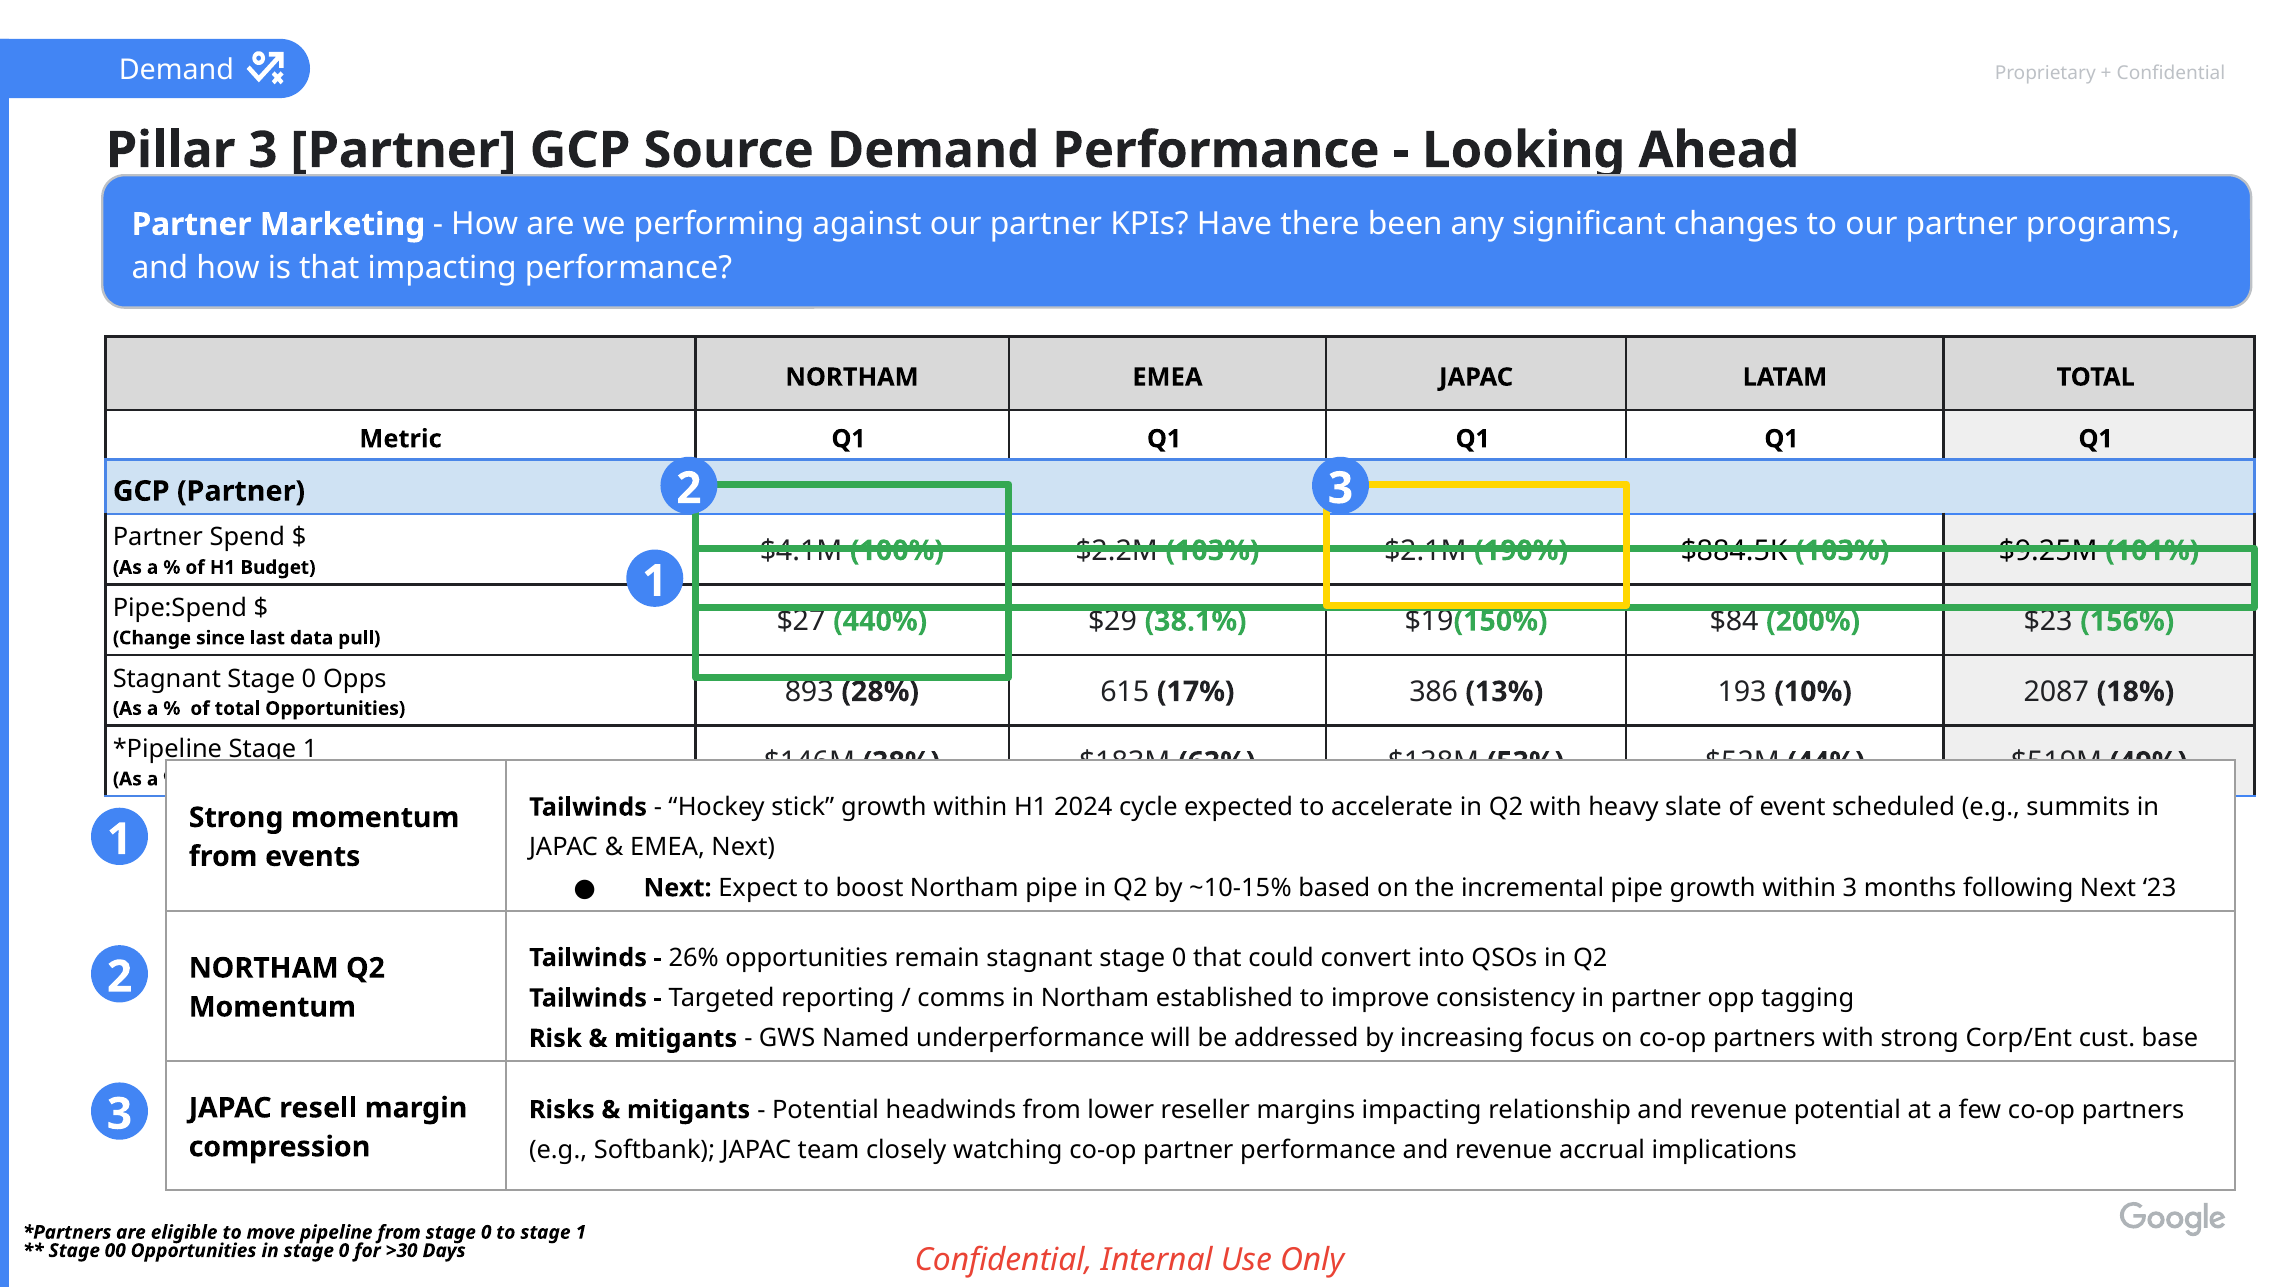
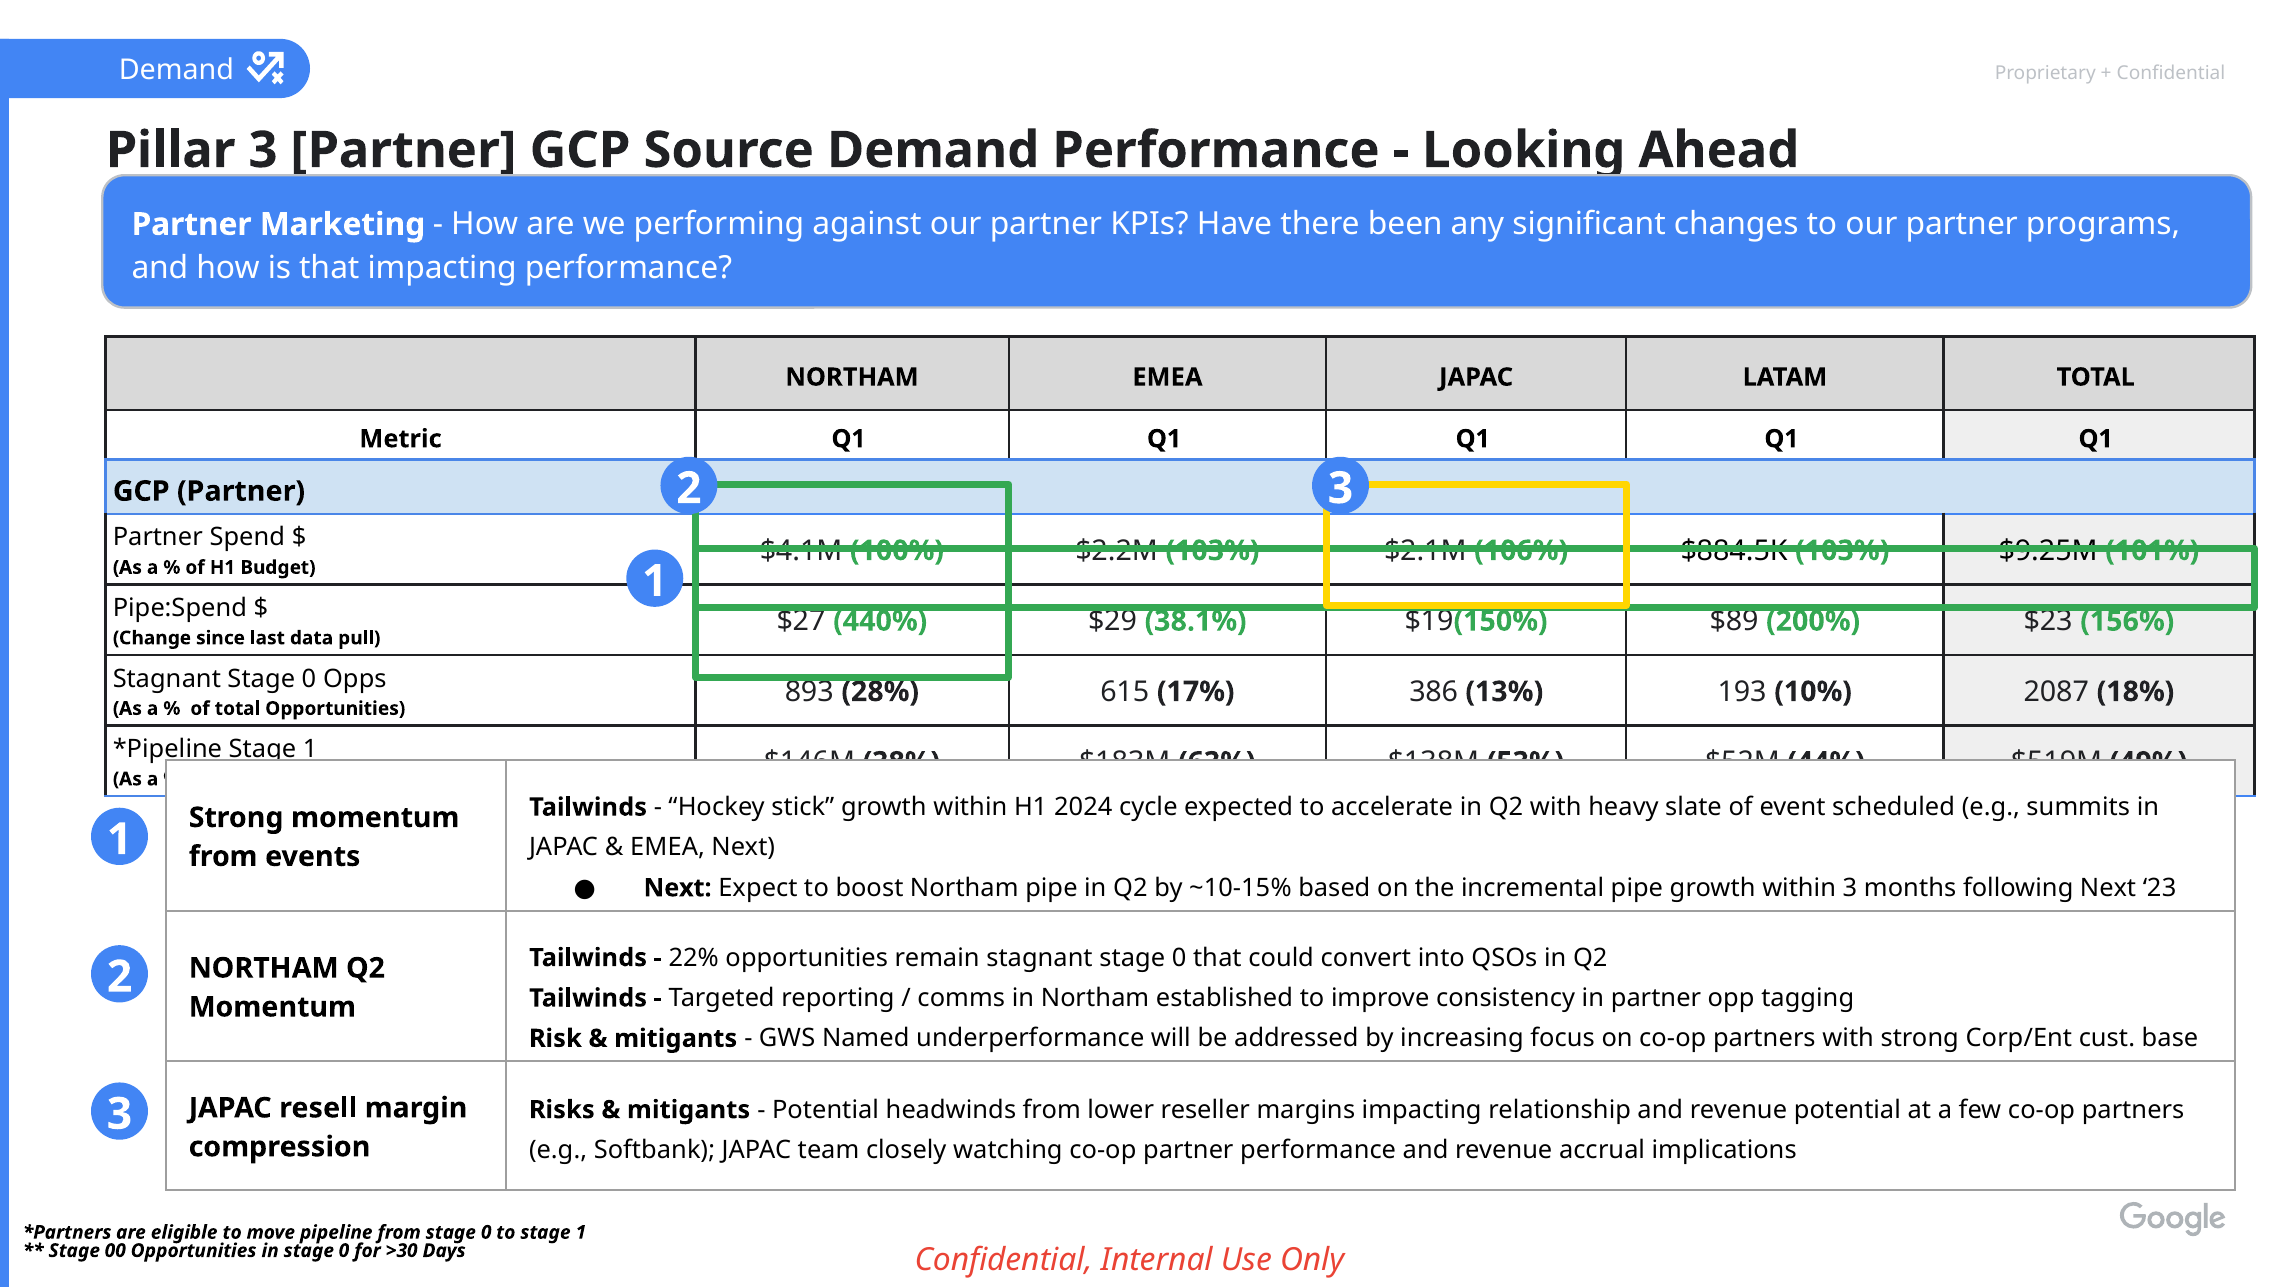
190%: 190% -> 106%
$84: $84 -> $89
26%: 26% -> 22%
